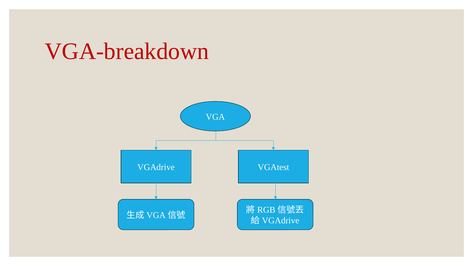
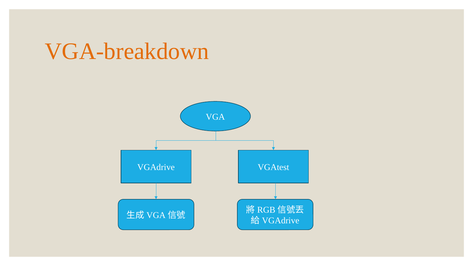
VGA-breakdown colour: red -> orange
